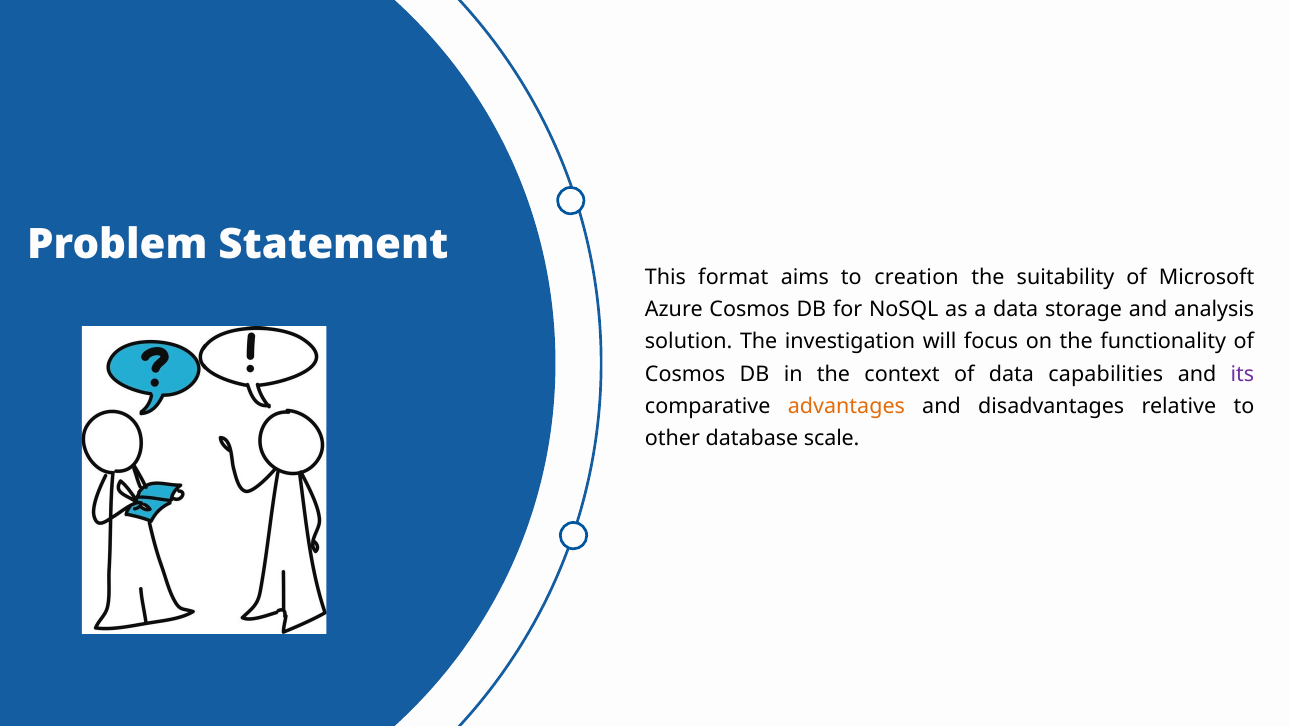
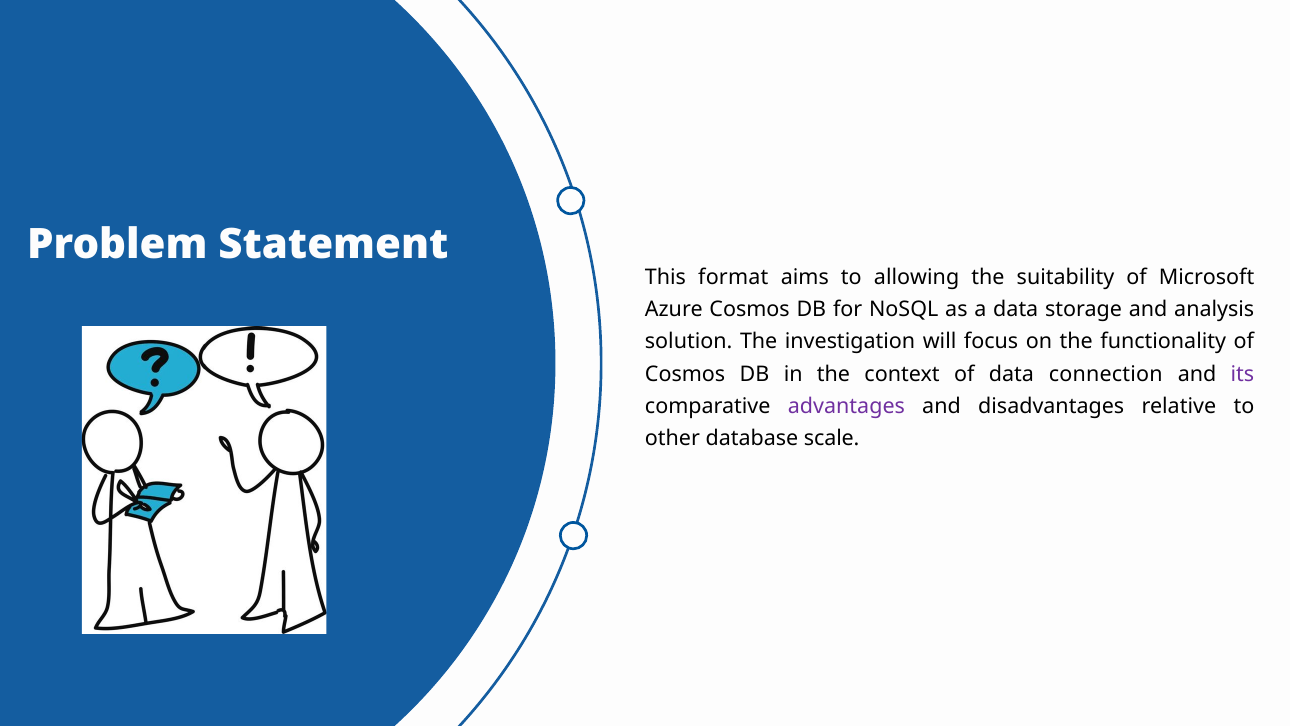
creation: creation -> allowing
capabilities: capabilities -> connection
advantages colour: orange -> purple
